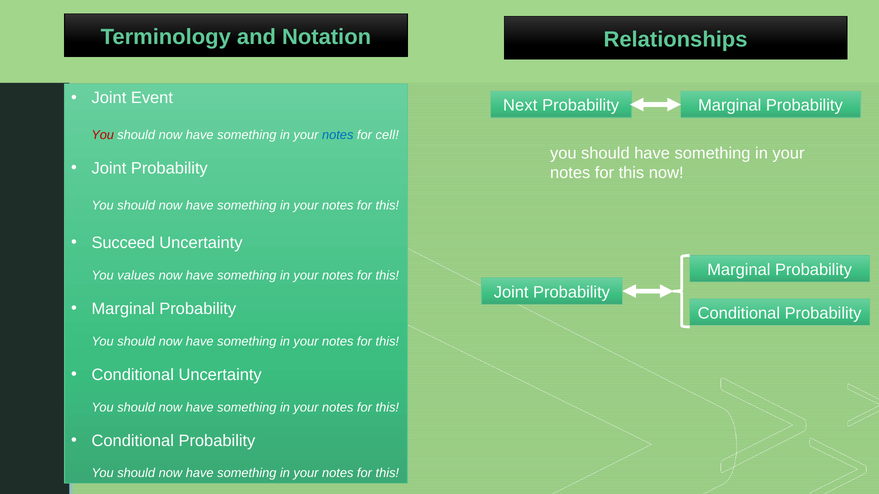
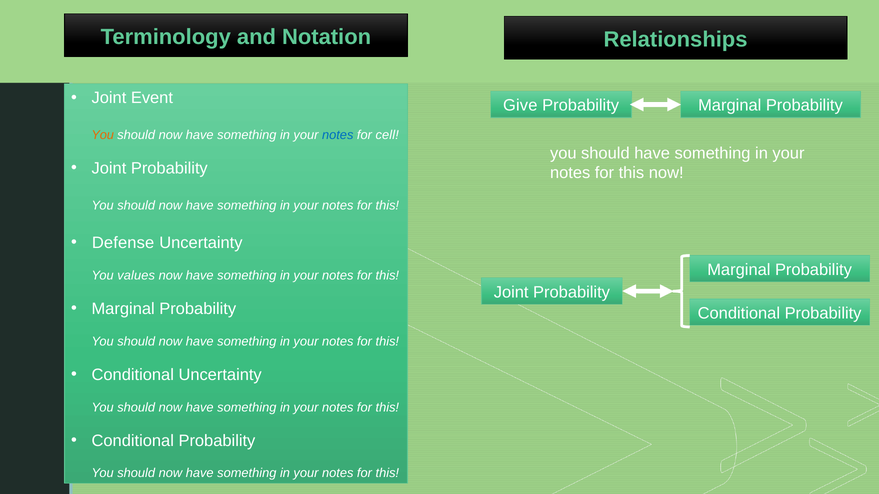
Next: Next -> Give
You at (103, 135) colour: red -> orange
Succeed: Succeed -> Defense
